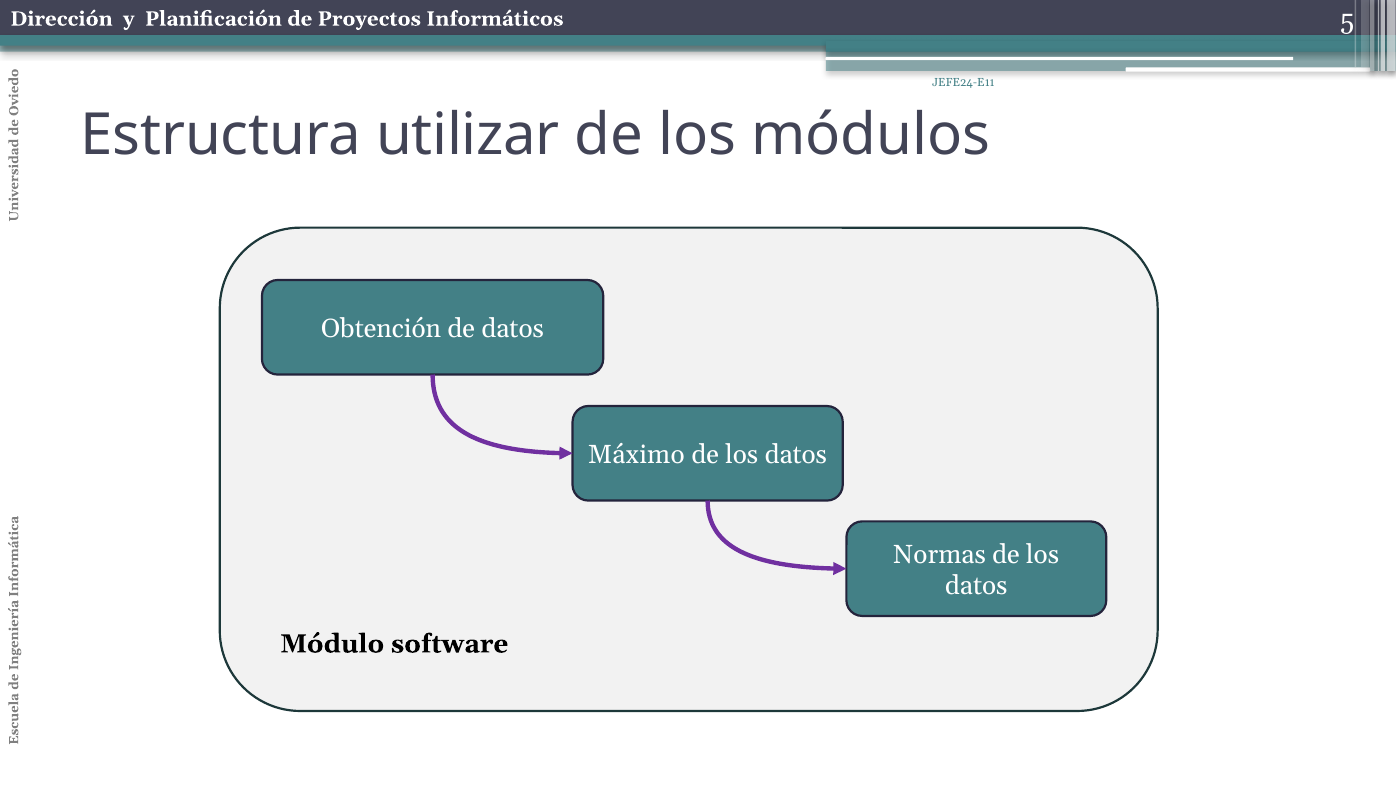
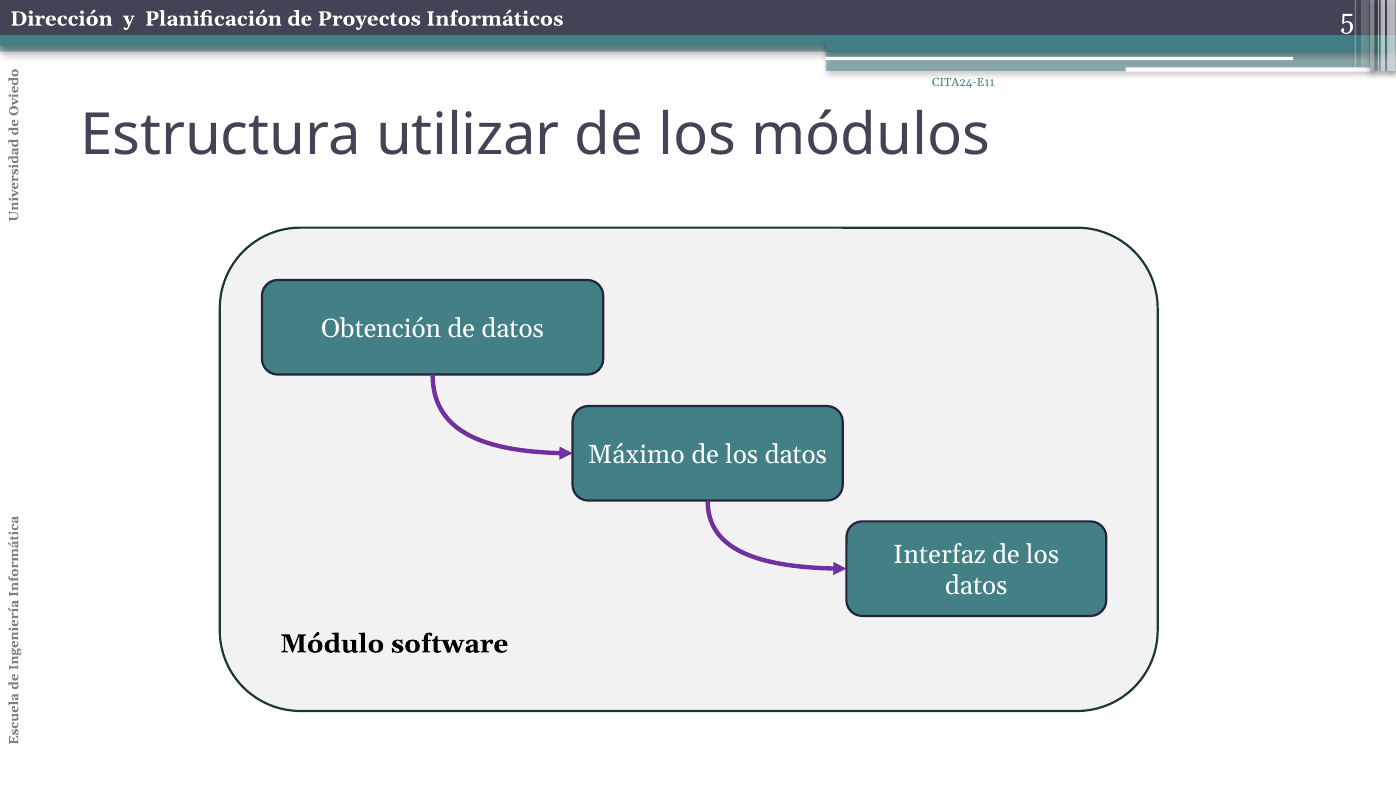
JEFE24-E11: JEFE24-E11 -> CITA24-E11
Normas: Normas -> Interfaz
